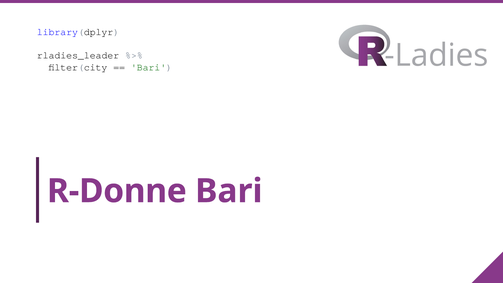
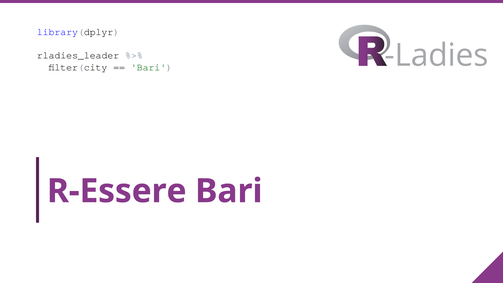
R-Donne: R-Donne -> R-Essere
